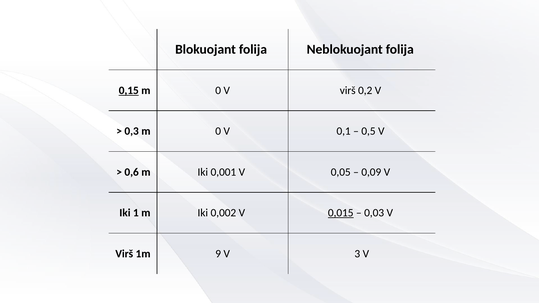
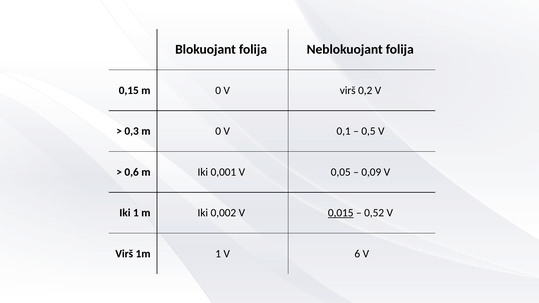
0,15 underline: present -> none
0,03: 0,03 -> 0,52
1m 9: 9 -> 1
3: 3 -> 6
